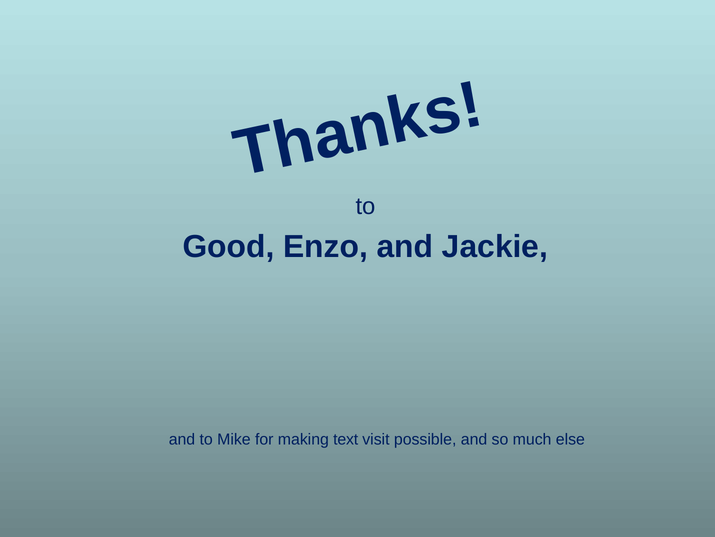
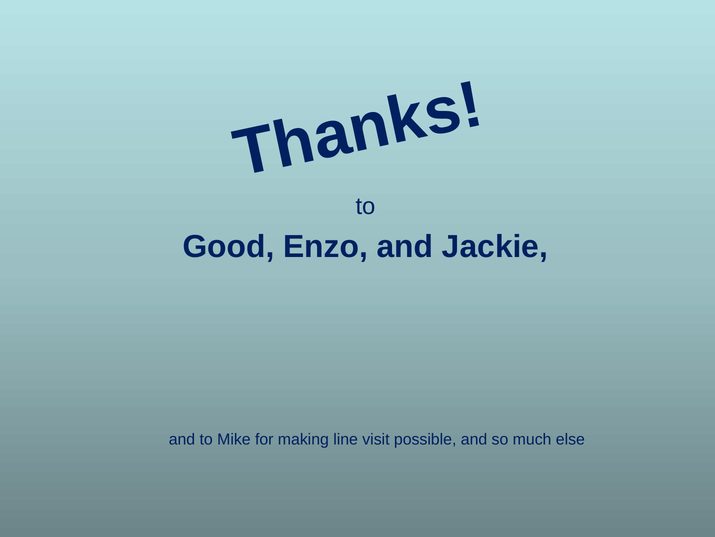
text: text -> line
